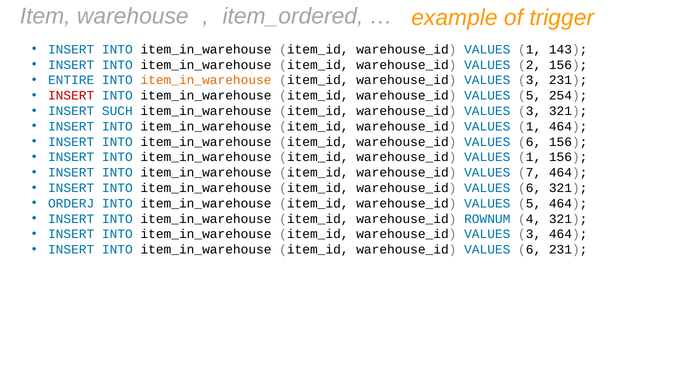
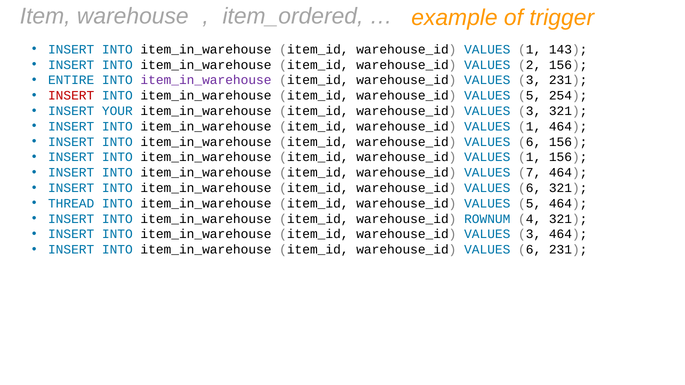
item_in_warehouse at (206, 80) colour: orange -> purple
SUCH: SUCH -> YOUR
ORDERJ: ORDERJ -> THREAD
